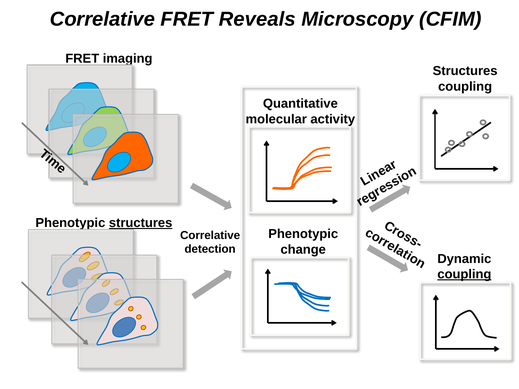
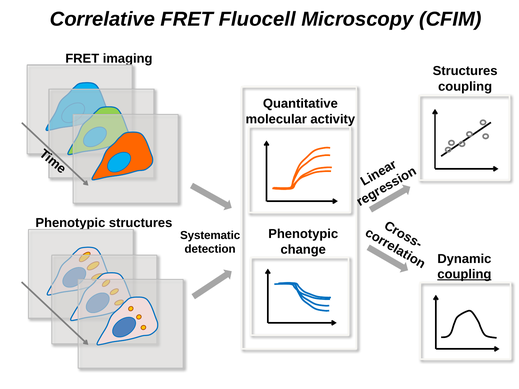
Reveals: Reveals -> Fluocell
structures at (141, 223) underline: present -> none
Correlative at (210, 235): Correlative -> Systematic
